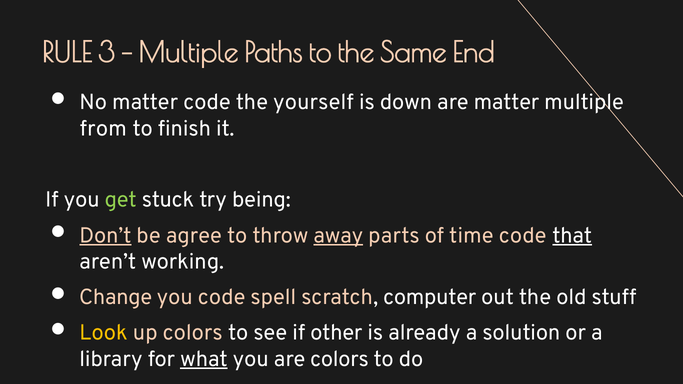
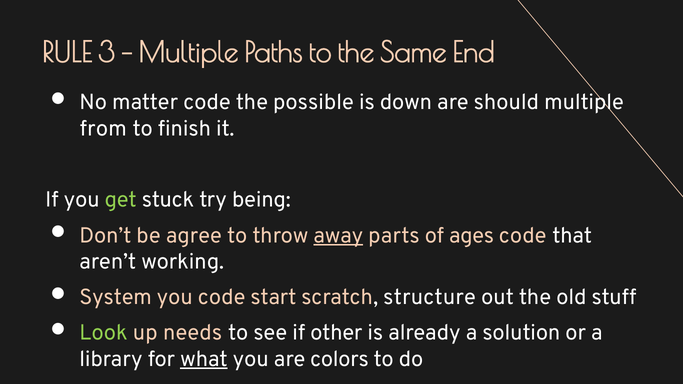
yourself: yourself -> possible
are matter: matter -> should
Don’t underline: present -> none
time: time -> ages
that underline: present -> none
Change: Change -> System
spell: spell -> start
computer: computer -> structure
Look colour: yellow -> light green
up colors: colors -> needs
